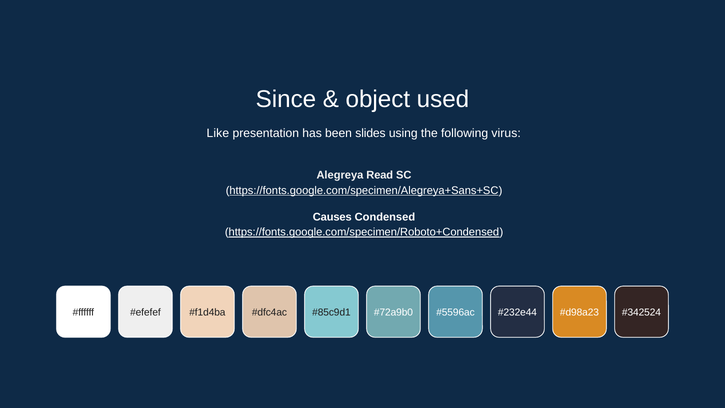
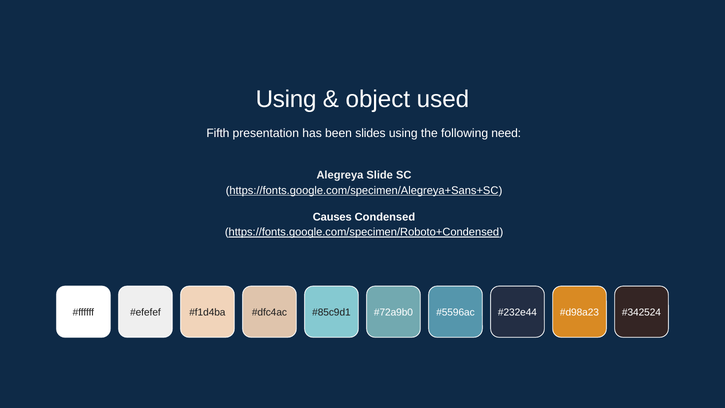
Since at (286, 99): Since -> Using
Like: Like -> Fifth
virus: virus -> need
Read: Read -> Slide
